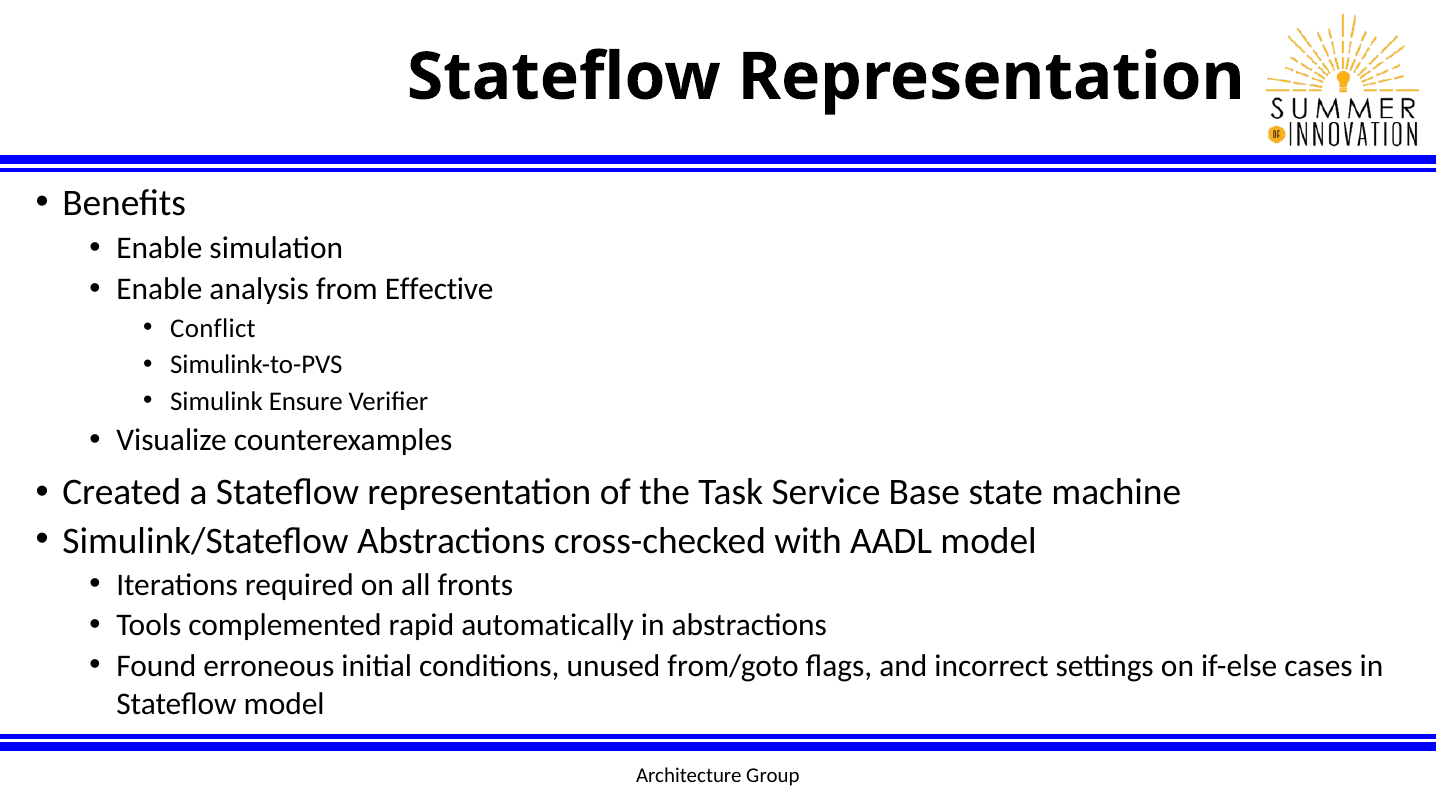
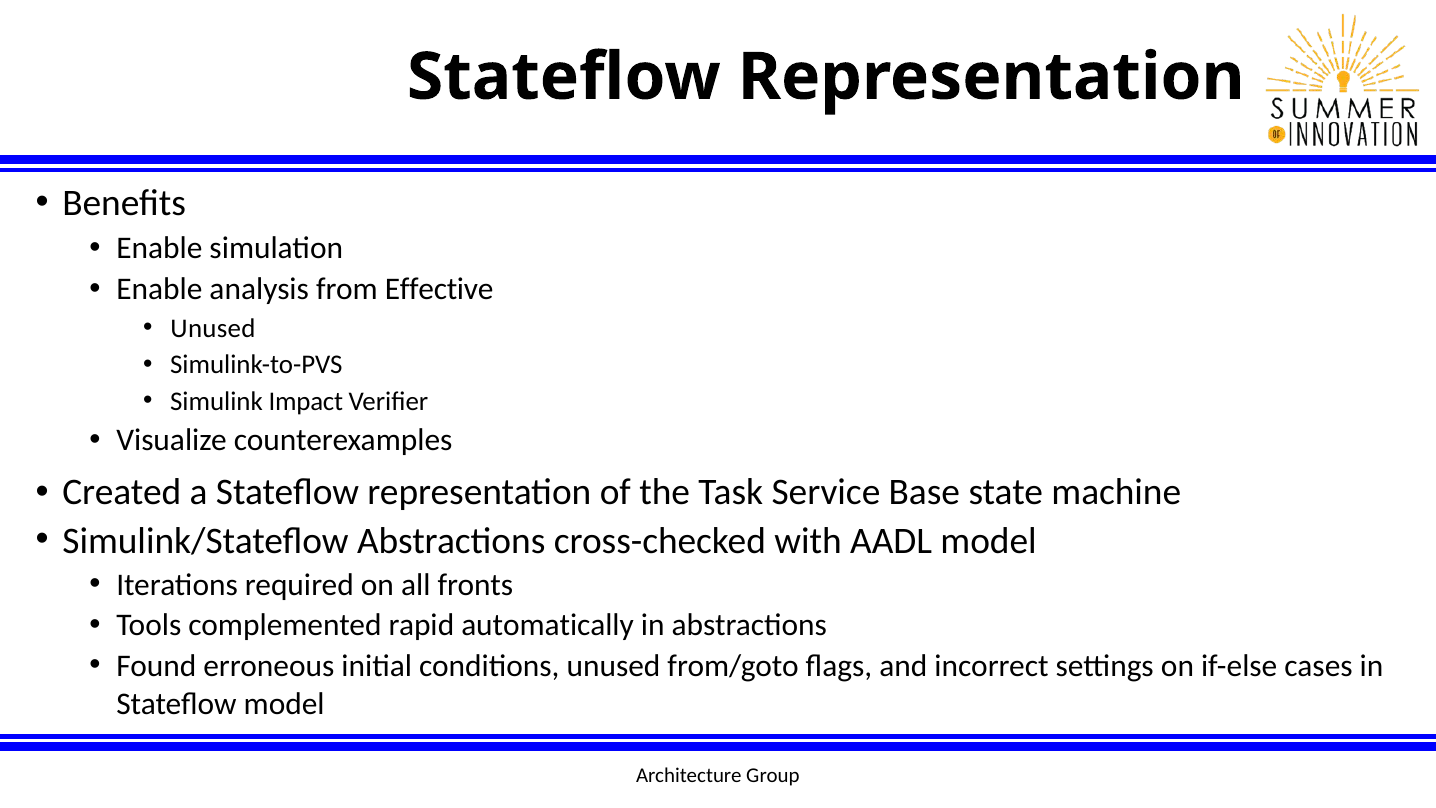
Conflict at (213, 328): Conflict -> Unused
Ensure: Ensure -> Impact
